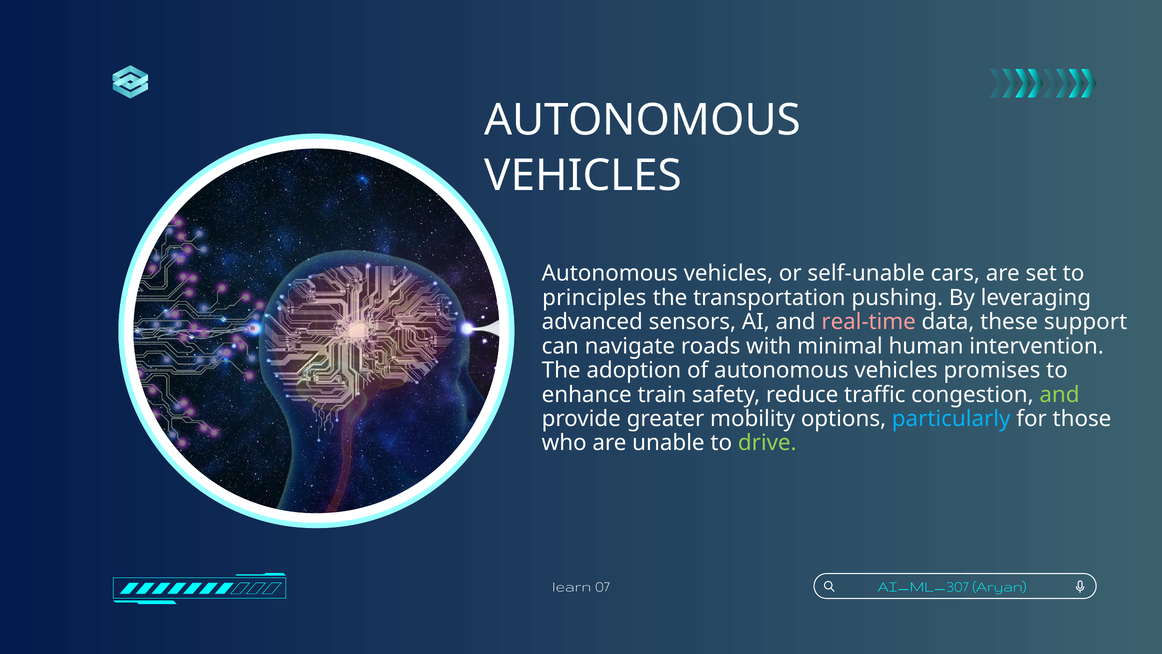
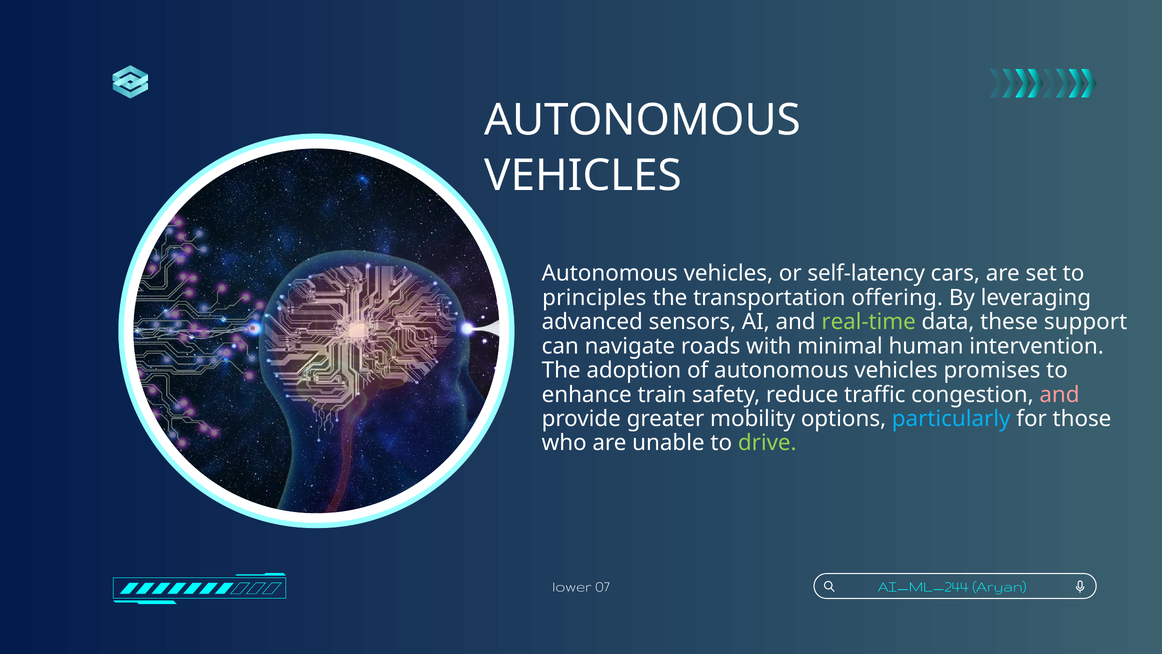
self-unable: self-unable -> self-latency
pushing: pushing -> offering
real-time colour: pink -> light green
and at (1060, 394) colour: light green -> pink
learn: learn -> lower
AI_ML_307: AI_ML_307 -> AI_ML_244
